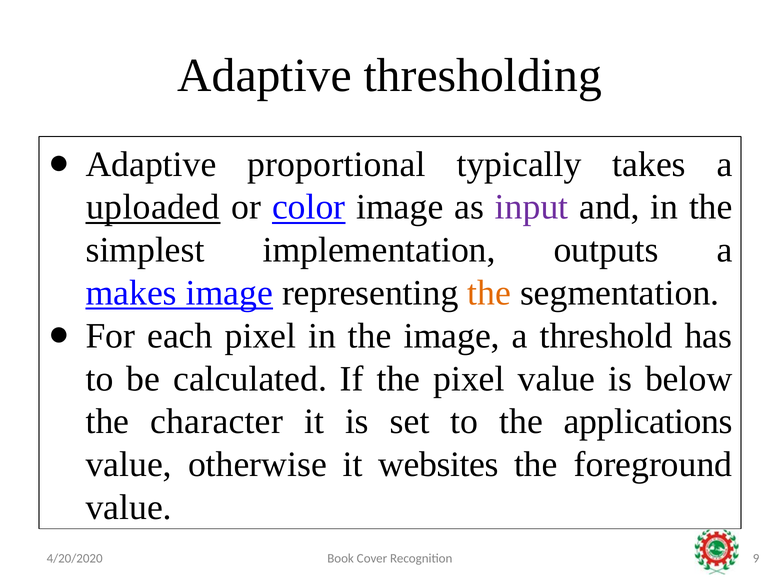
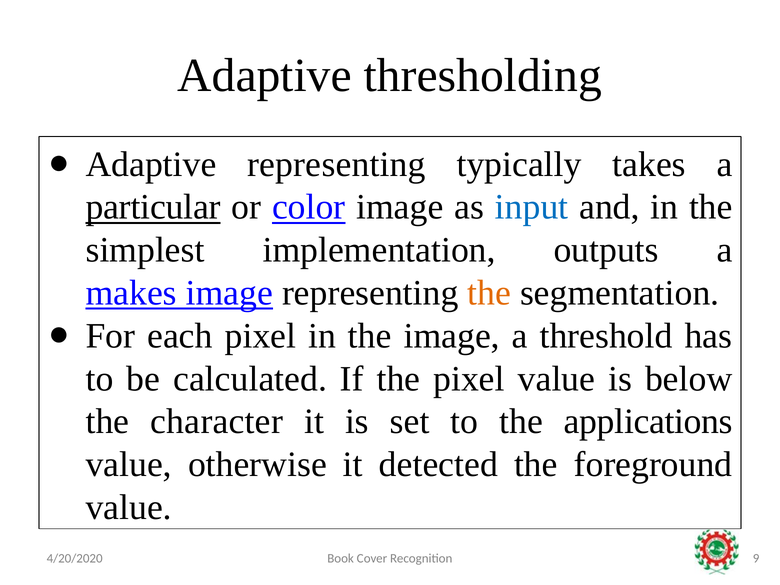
Adaptive proportional: proportional -> representing
uploaded: uploaded -> particular
input colour: purple -> blue
websites: websites -> detected
